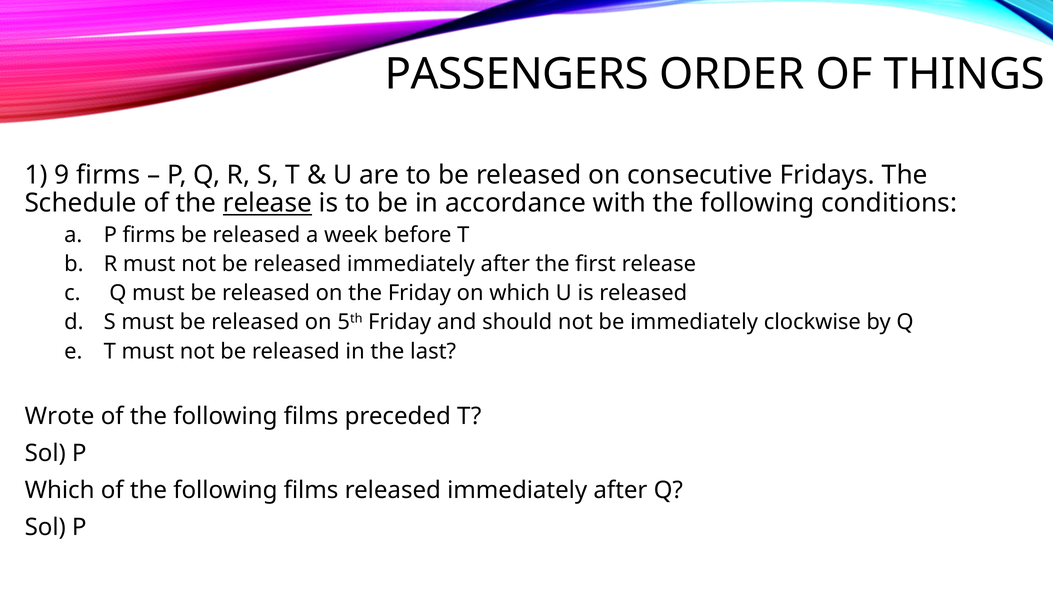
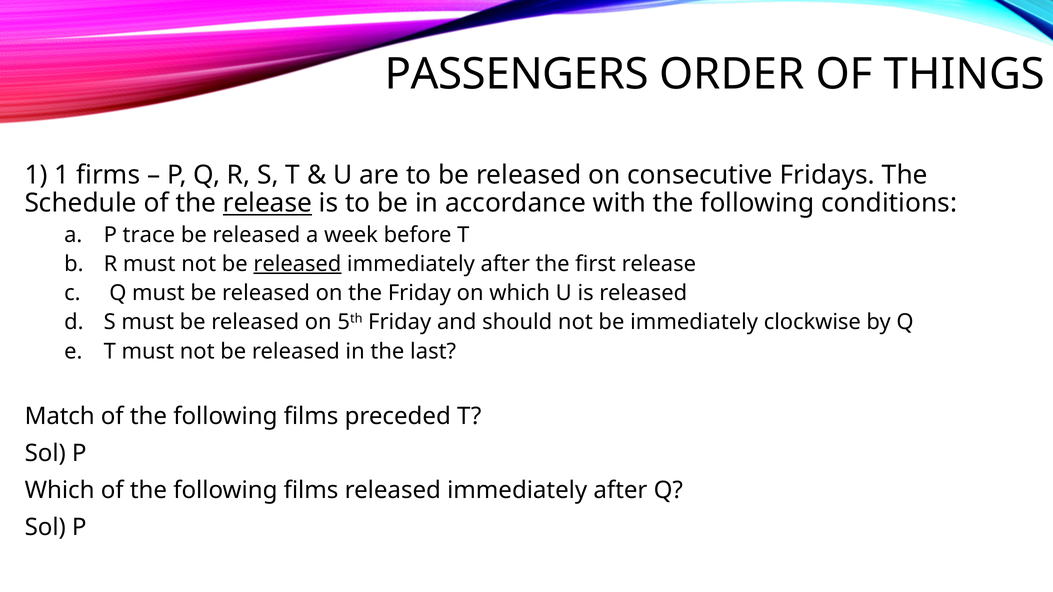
1 9: 9 -> 1
P firms: firms -> trace
released at (297, 264) underline: none -> present
Wrote: Wrote -> Match
